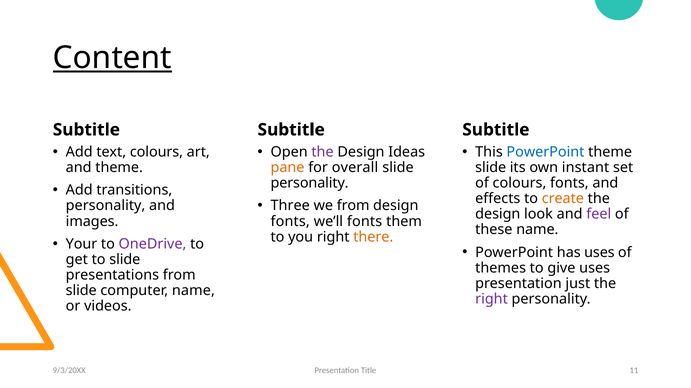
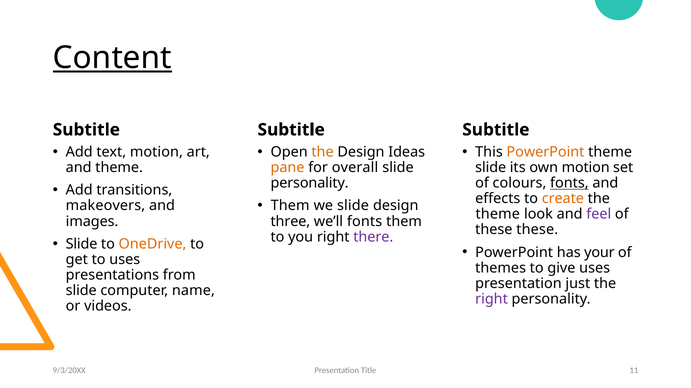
text colours: colours -> motion
the at (323, 152) colour: purple -> orange
PowerPoint at (545, 152) colour: blue -> orange
own instant: instant -> motion
fonts at (569, 183) underline: none -> present
Three at (290, 206): Three -> Them
we from: from -> slide
personality at (106, 206): personality -> makeovers
design at (498, 214): design -> theme
fonts at (290, 222): fonts -> three
these name: name -> these
there colour: orange -> purple
Your at (81, 244): Your -> Slide
OneDrive colour: purple -> orange
has uses: uses -> your
to slide: slide -> uses
